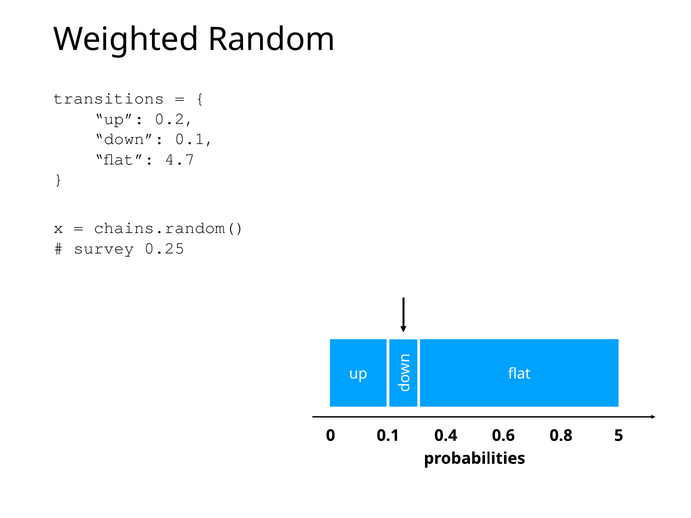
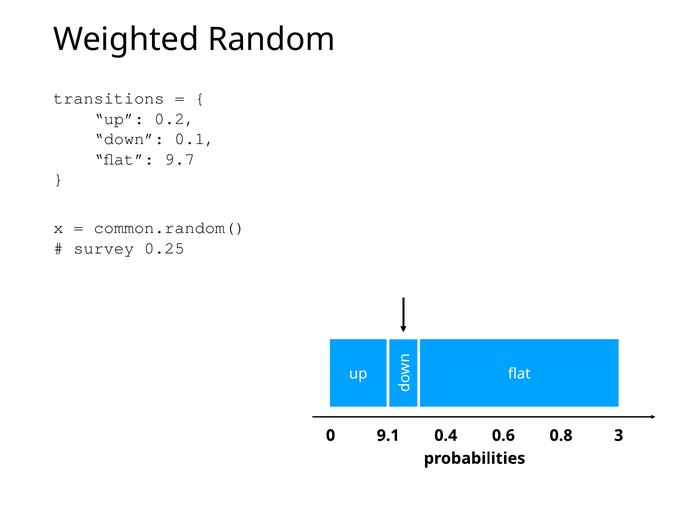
4.7: 4.7 -> 9.7
chains.random(: chains.random( -> common.random(
0.1 at (388, 436): 0.1 -> 9.1
5: 5 -> 3
